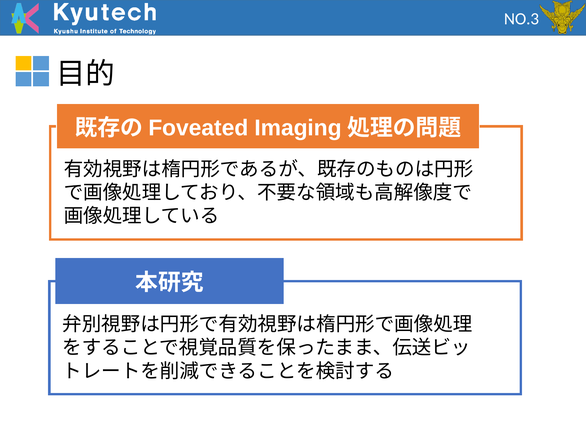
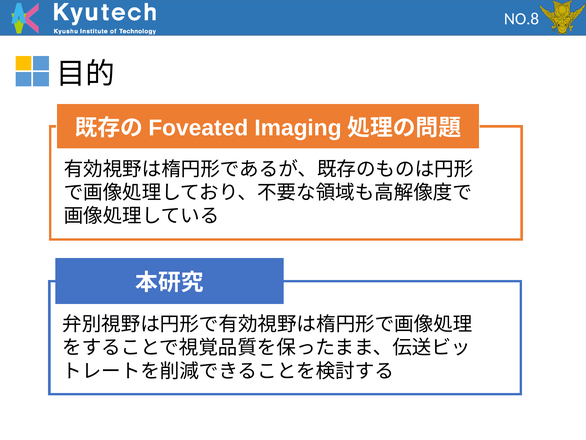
NO.3: NO.3 -> NO.8
